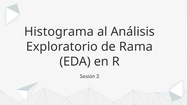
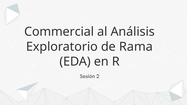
Histograma: Histograma -> Commercial
